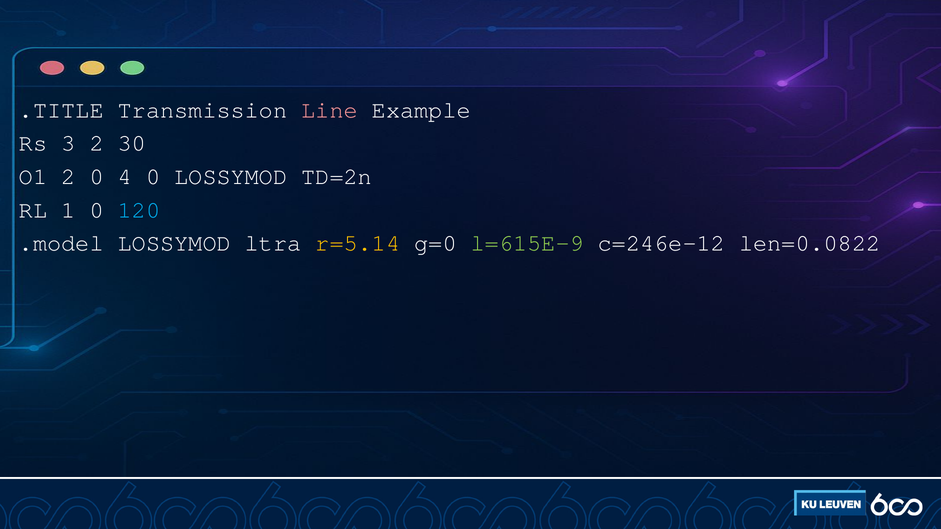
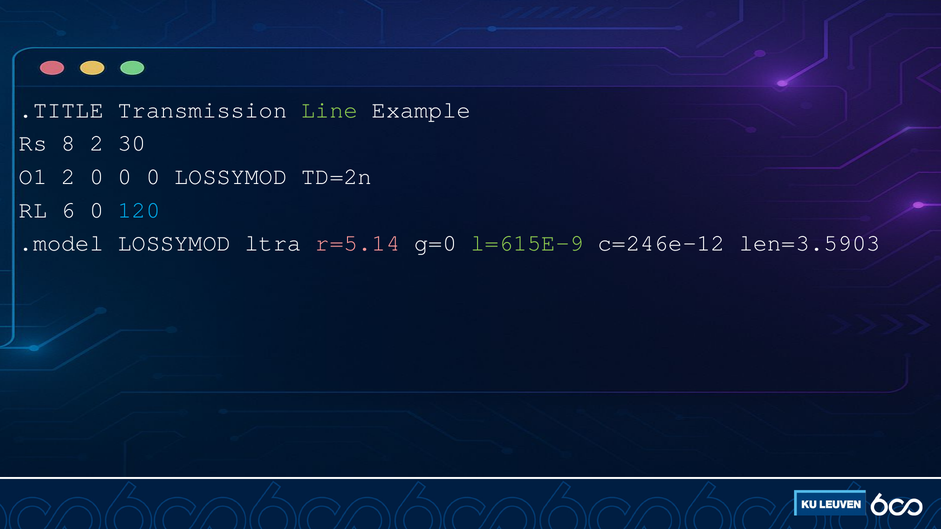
Line colour: pink -> light green
3: 3 -> 8
2 0 4: 4 -> 0
1: 1 -> 6
r=5.14 colour: yellow -> pink
len=0.0822: len=0.0822 -> len=3.5903
